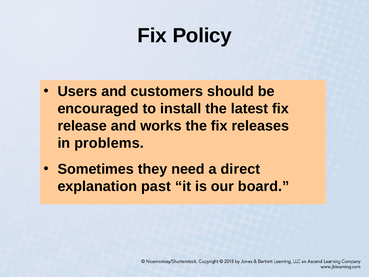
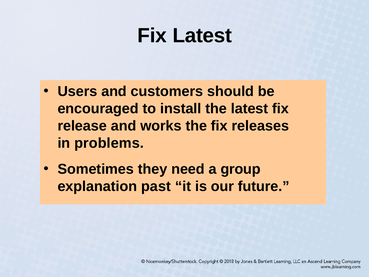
Fix Policy: Policy -> Latest
direct: direct -> group
board: board -> future
